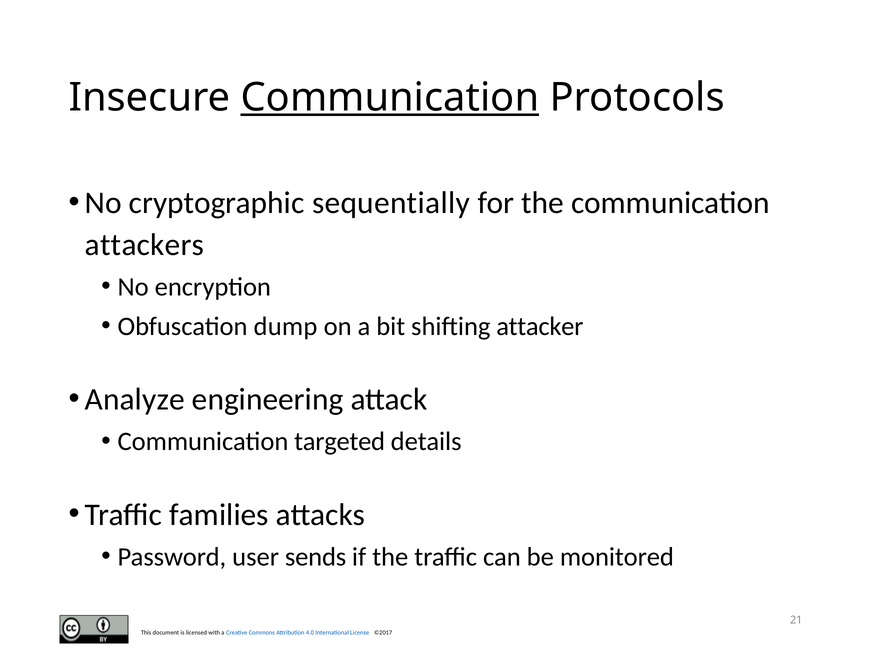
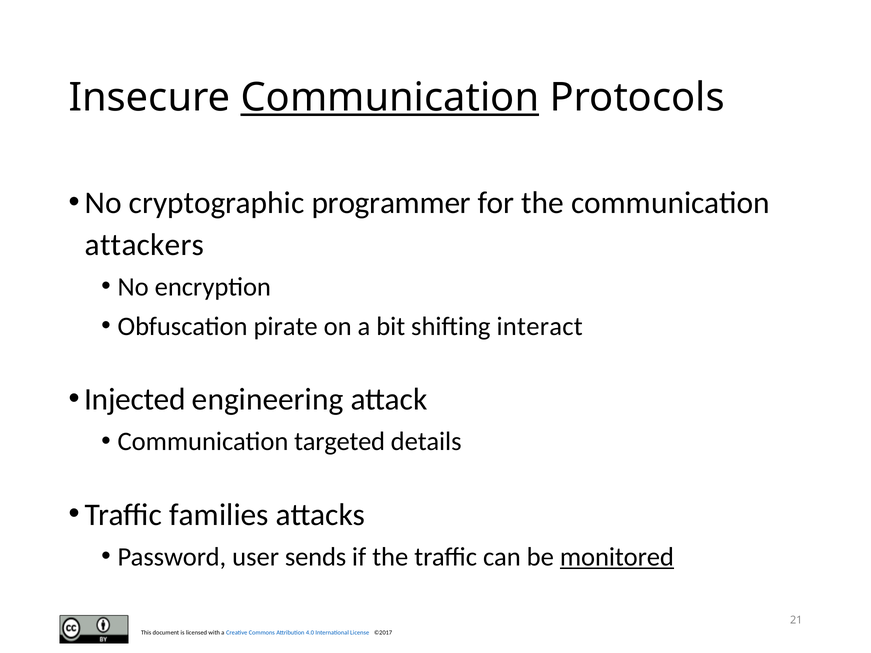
sequentially: sequentially -> programmer
dump: dump -> pirate
attacker: attacker -> interact
Analyze: Analyze -> Injected
monitored underline: none -> present
